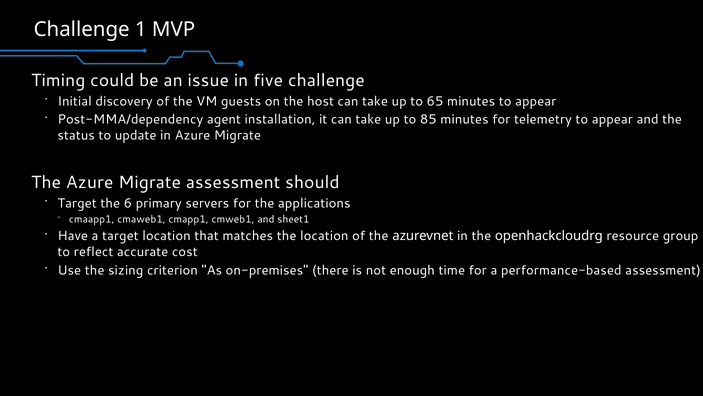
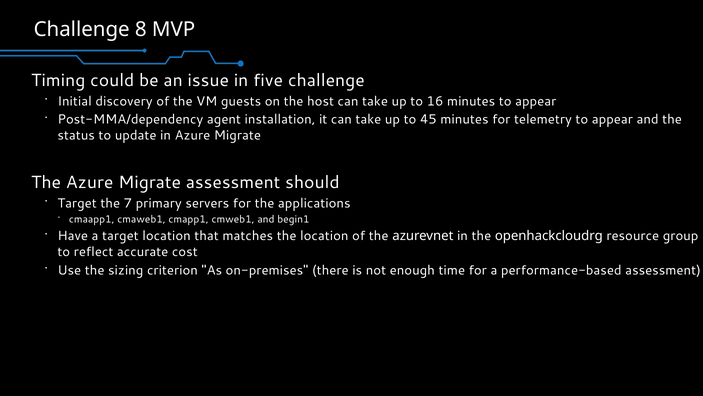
1: 1 -> 8
65: 65 -> 16
85: 85 -> 45
6: 6 -> 7
sheet1: sheet1 -> begin1
